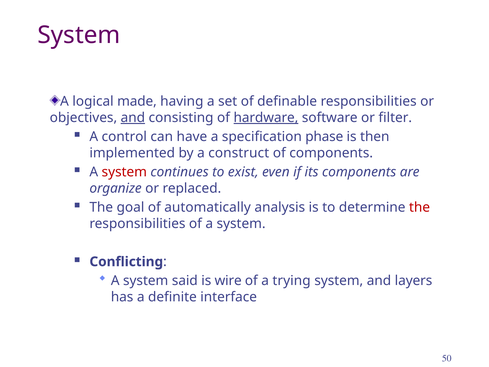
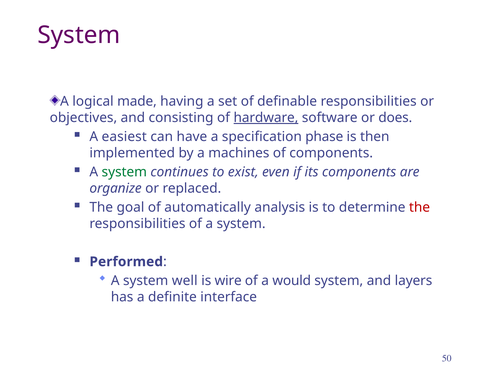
and at (133, 118) underline: present -> none
filter: filter -> does
control: control -> easiest
construct: construct -> machines
system at (124, 172) colour: red -> green
Conflicting: Conflicting -> Performed
said: said -> well
trying: trying -> would
